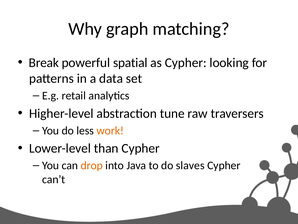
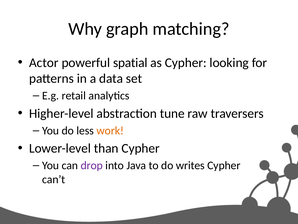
Break: Break -> Actor
drop colour: orange -> purple
slaves: slaves -> writes
